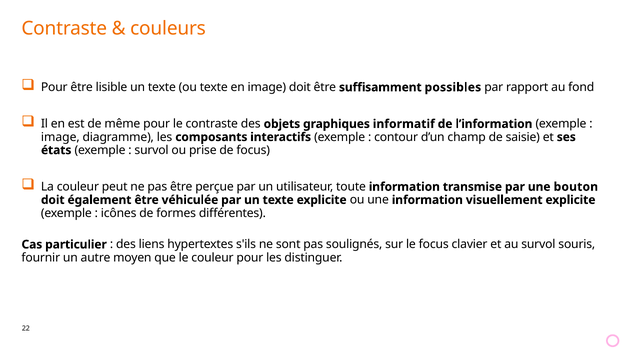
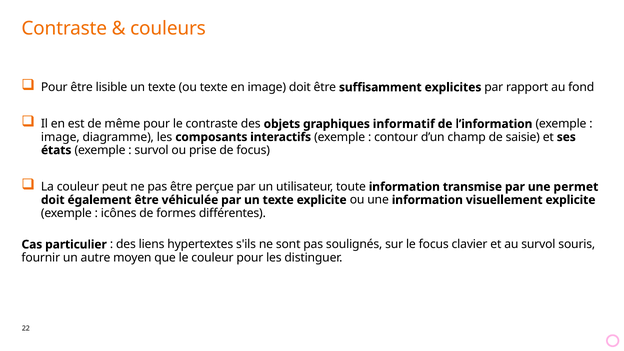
possibles: possibles -> explicites
bouton: bouton -> permet
